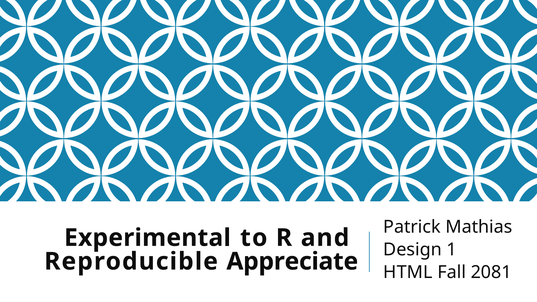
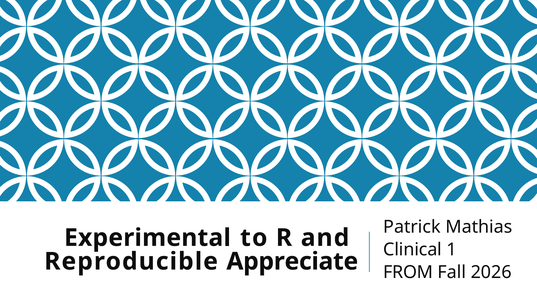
Design: Design -> Clinical
HTML: HTML -> FROM
2081: 2081 -> 2026
